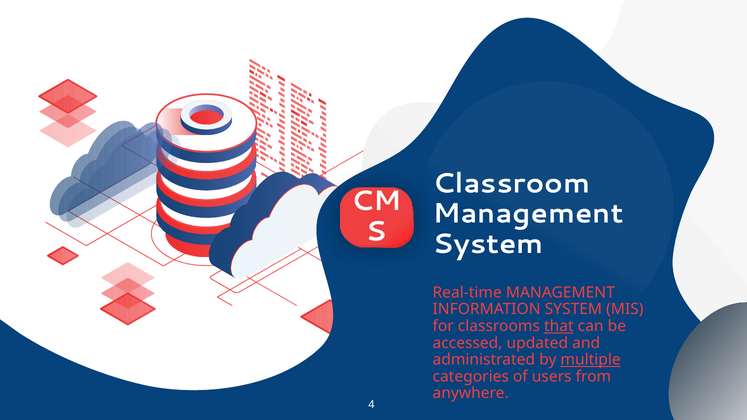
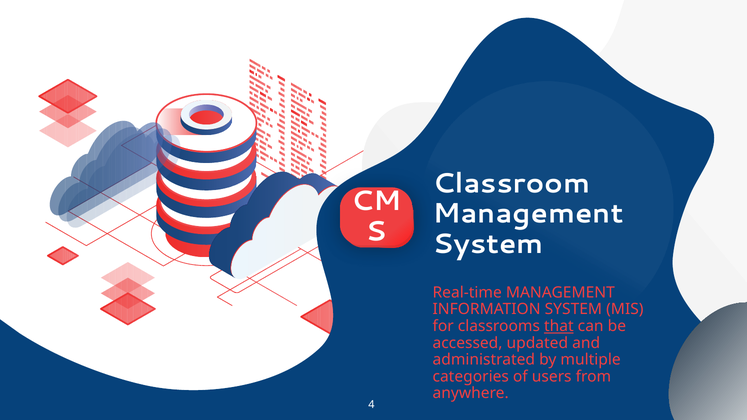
multiple underline: present -> none
